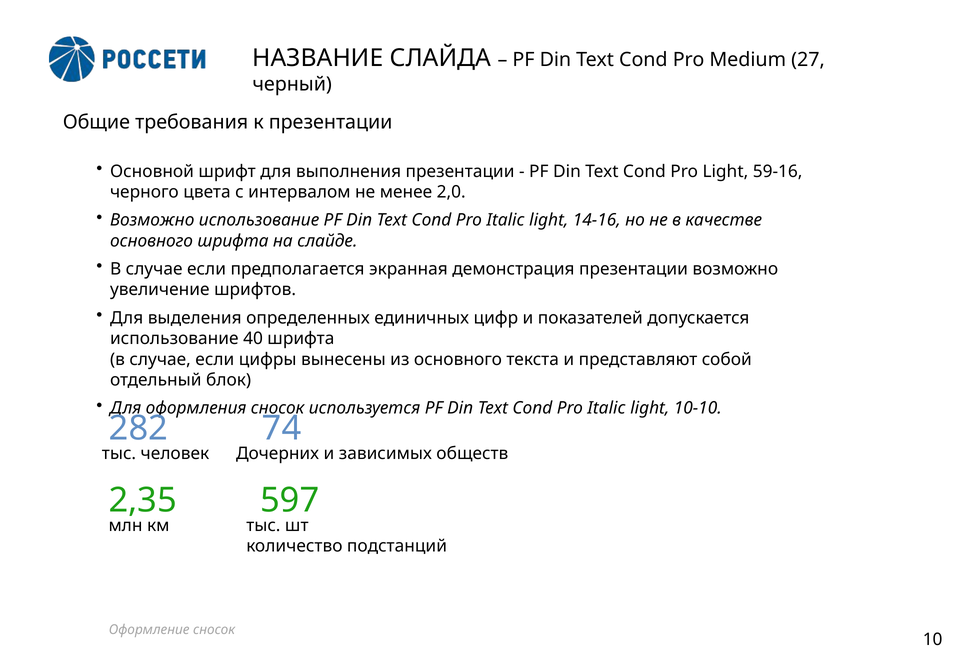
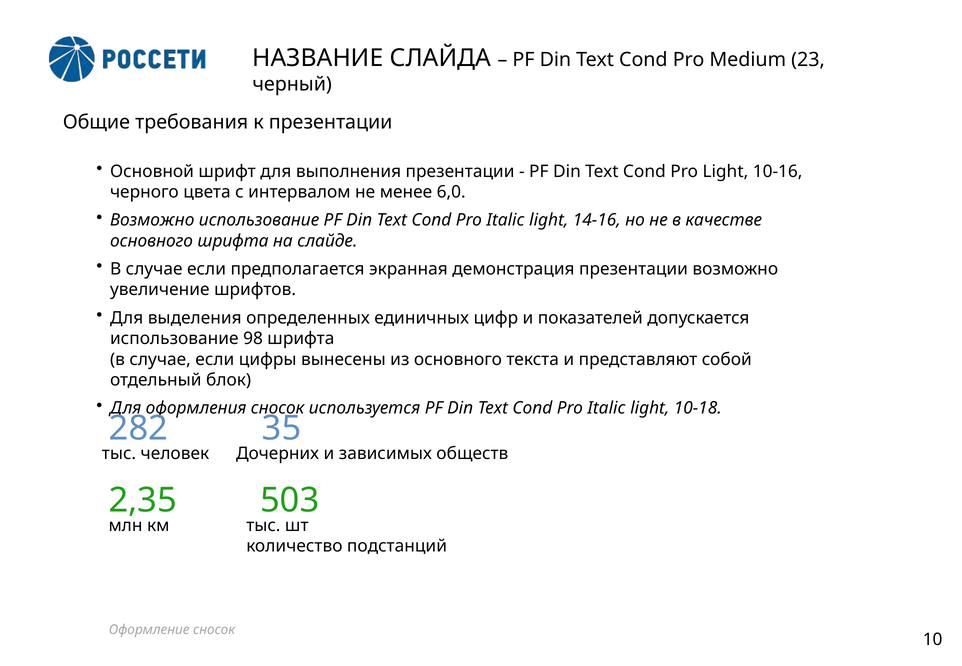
27: 27 -> 23
59-16: 59-16 -> 10-16
2,0: 2,0 -> 6,0
40: 40 -> 98
10-10: 10-10 -> 10-18
74: 74 -> 35
597: 597 -> 503
